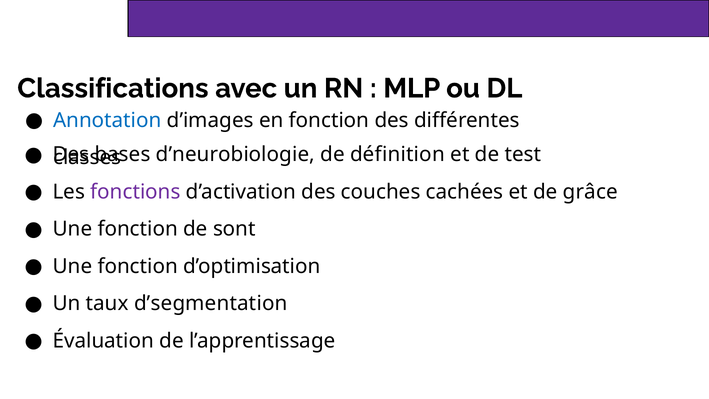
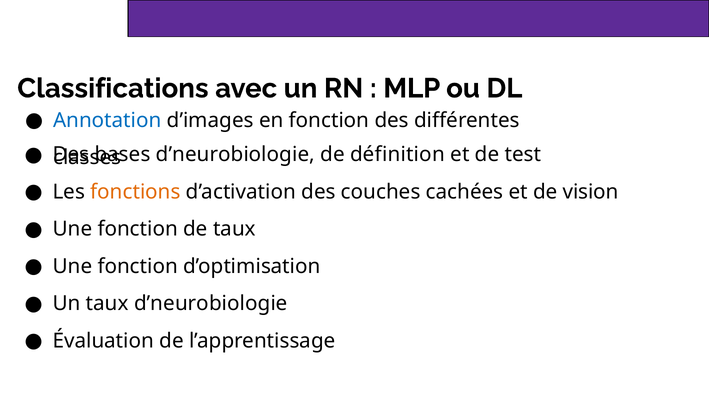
fonctions colour: purple -> orange
grâce: grâce -> vision
de sont: sont -> taux
taux d’segmentation: d’segmentation -> d’neurobiologie
